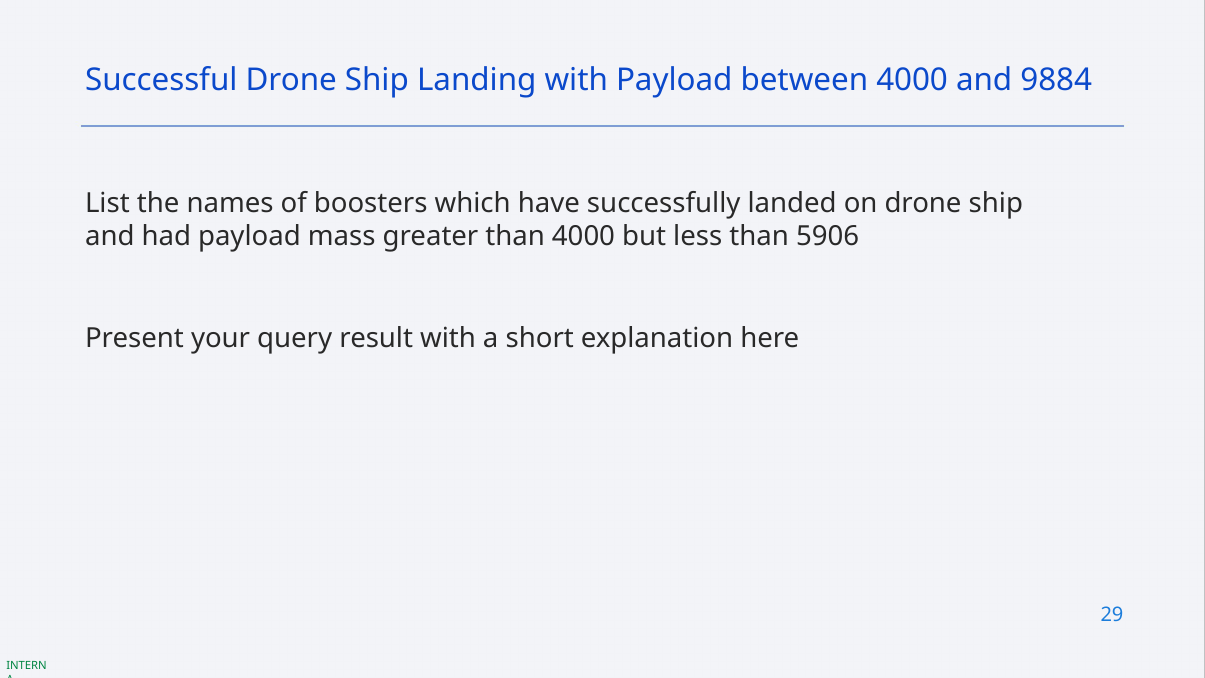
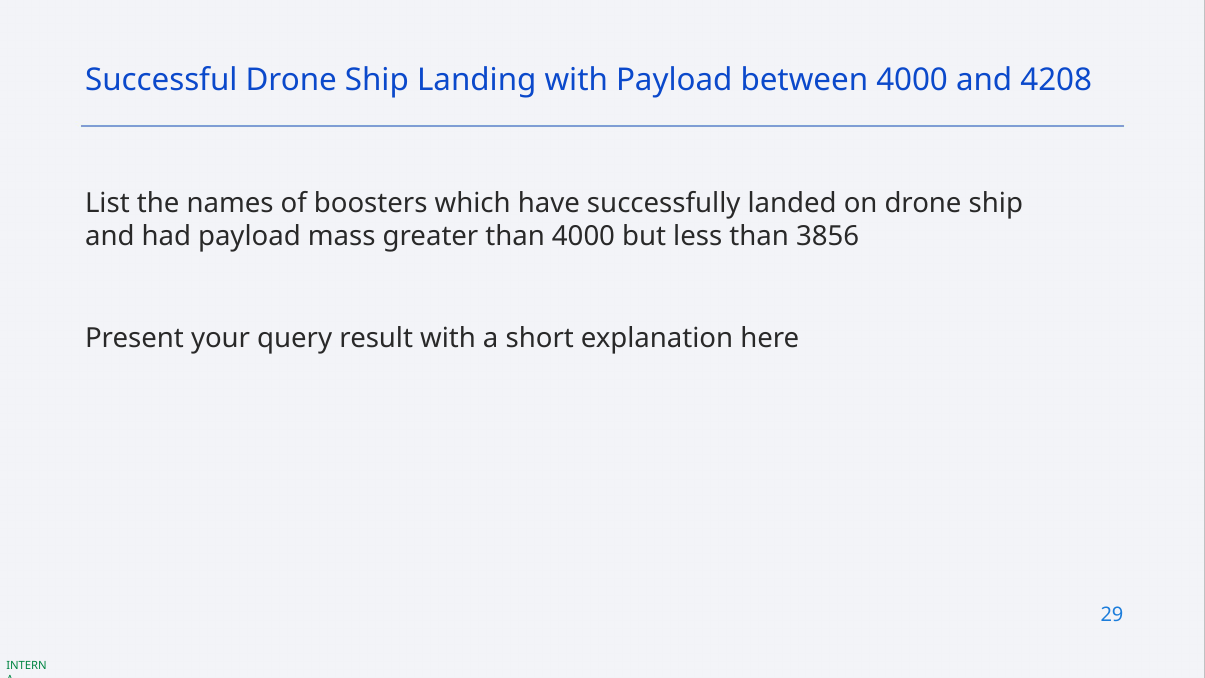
9884: 9884 -> 4208
5906: 5906 -> 3856
